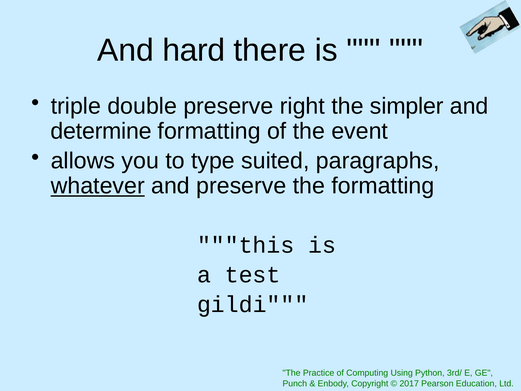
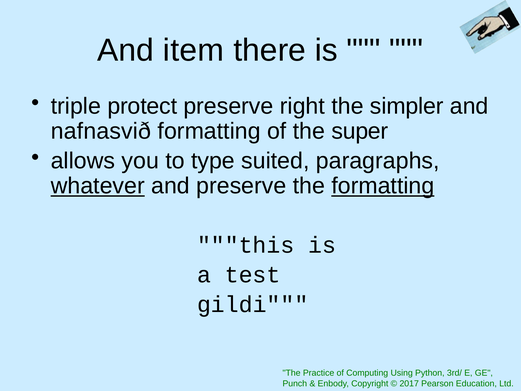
hard: hard -> item
double: double -> protect
determine: determine -> nafnasvið
event: event -> super
formatting at (383, 186) underline: none -> present
